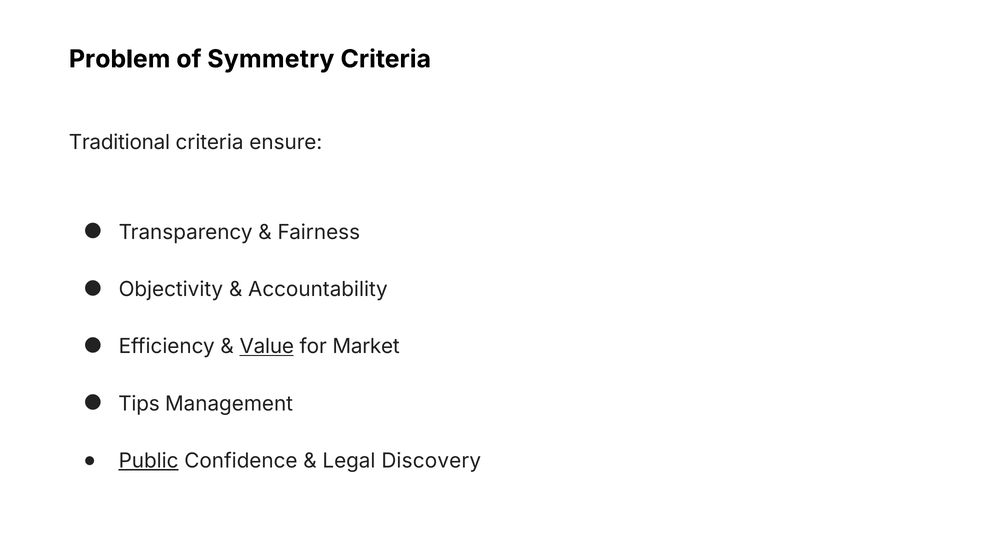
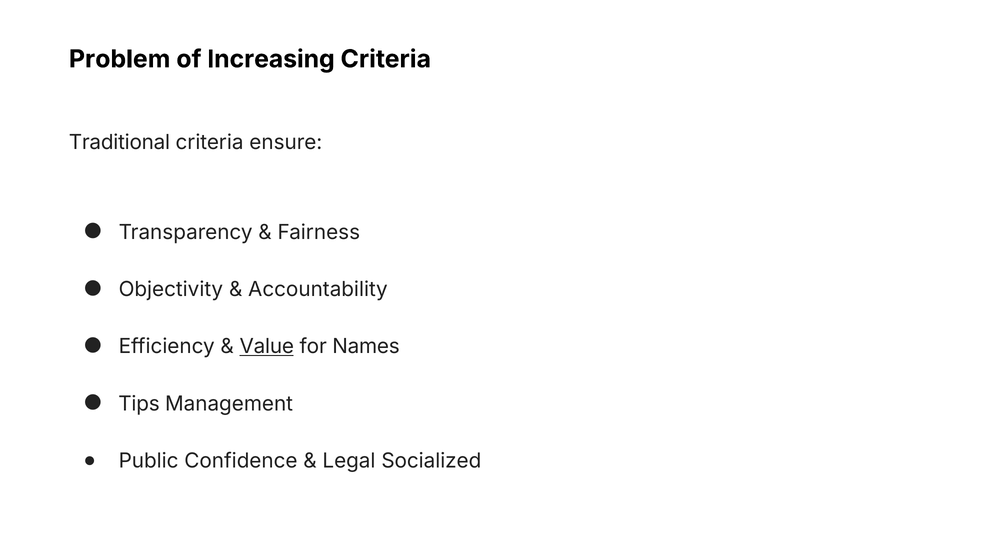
Symmetry: Symmetry -> Increasing
Market: Market -> Names
Public underline: present -> none
Discovery: Discovery -> Socialized
